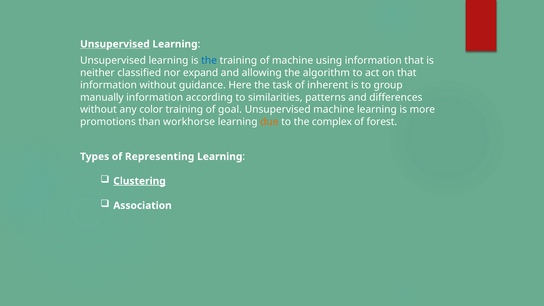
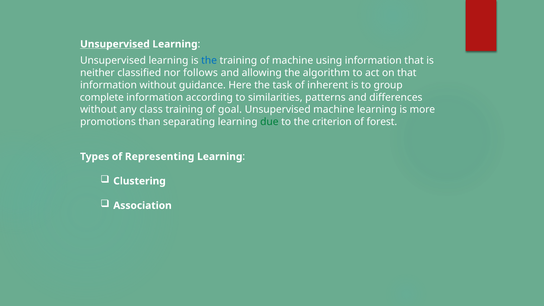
expand: expand -> follows
manually: manually -> complete
color: color -> class
workhorse: workhorse -> separating
due colour: orange -> green
complex: complex -> criterion
Clustering underline: present -> none
